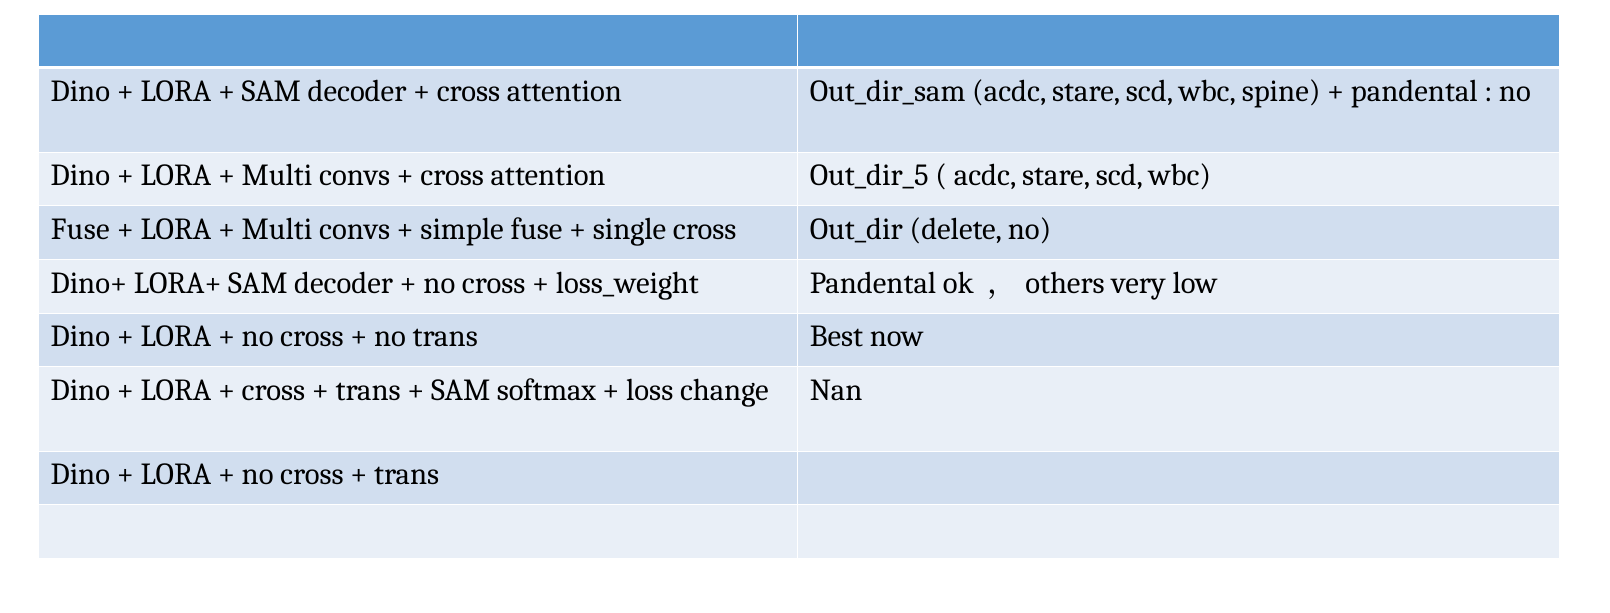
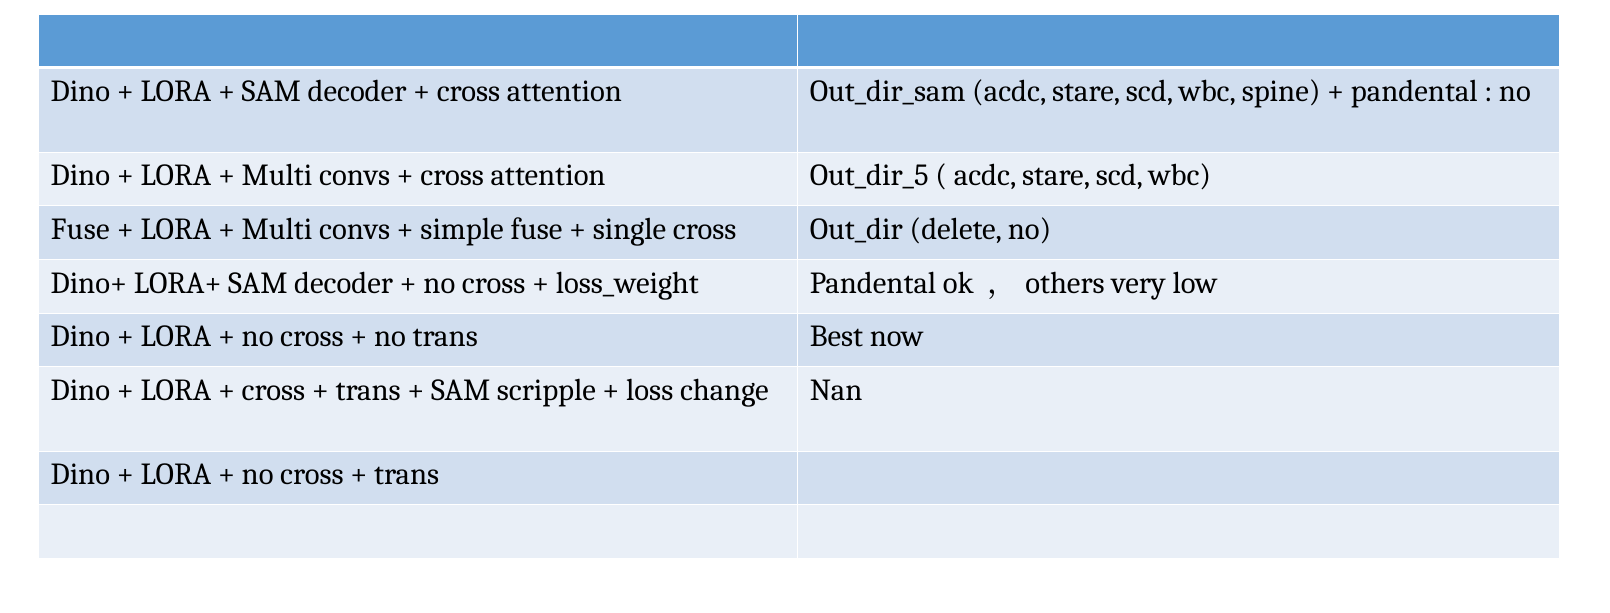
softmax: softmax -> scripple
